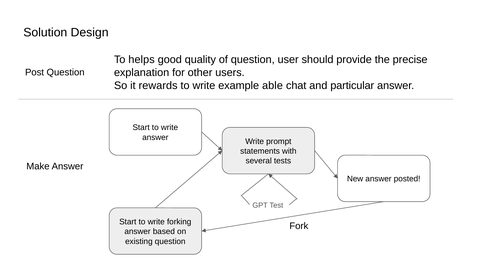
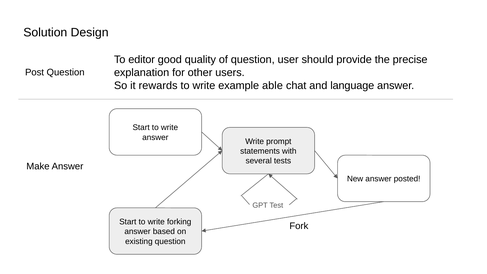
helps: helps -> editor
particular: particular -> language
